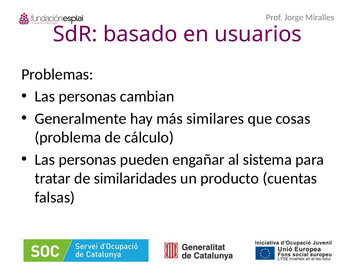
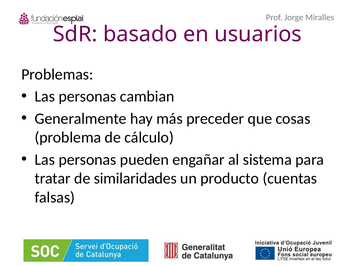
similares: similares -> preceder
